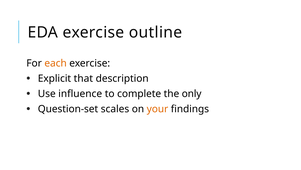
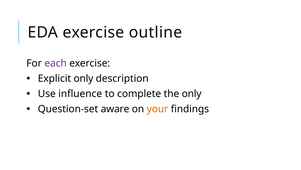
each colour: orange -> purple
Explicit that: that -> only
scales: scales -> aware
